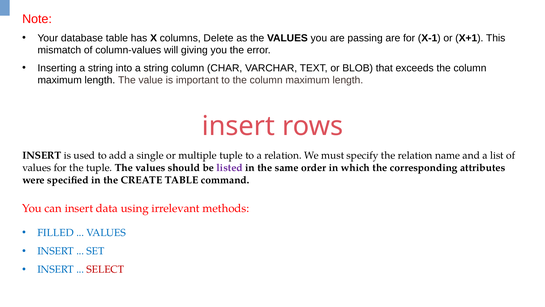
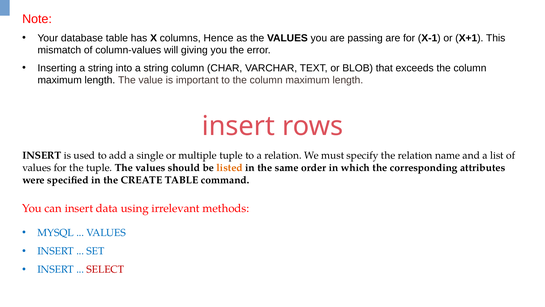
Delete: Delete -> Hence
listed colour: purple -> orange
FILLED: FILLED -> MYSQL
